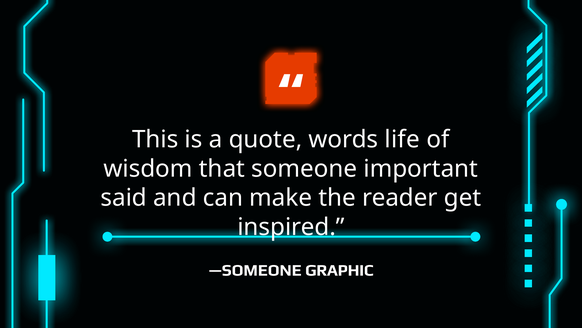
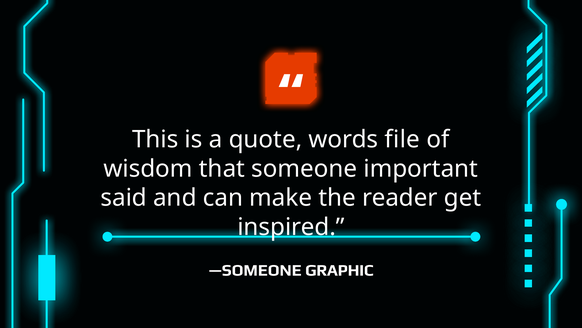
life: life -> file
